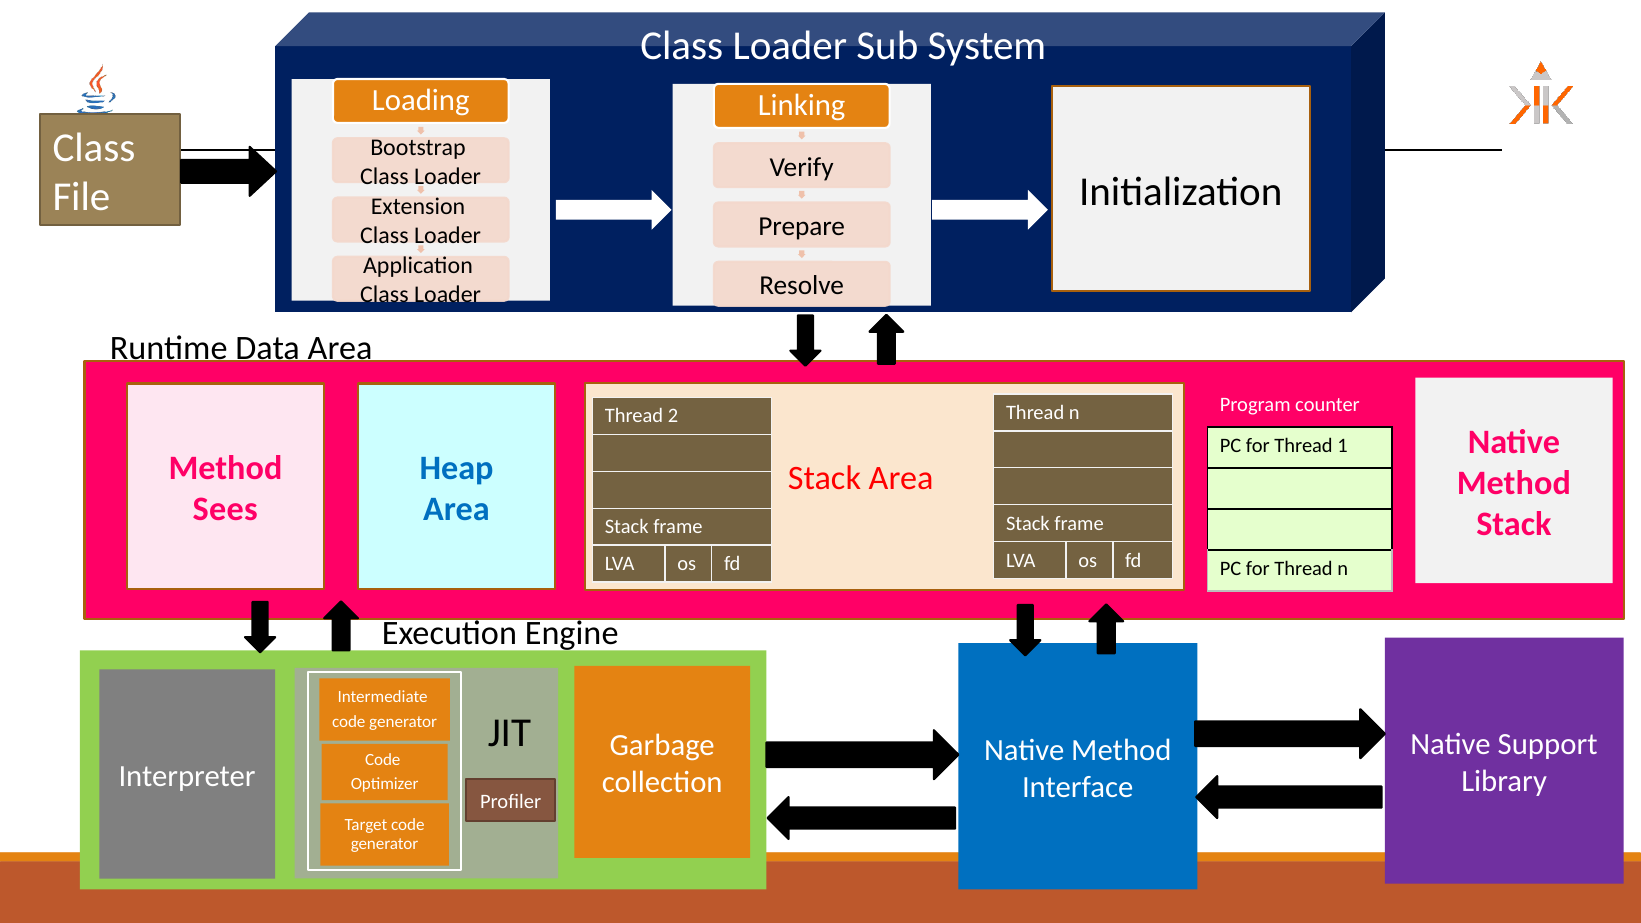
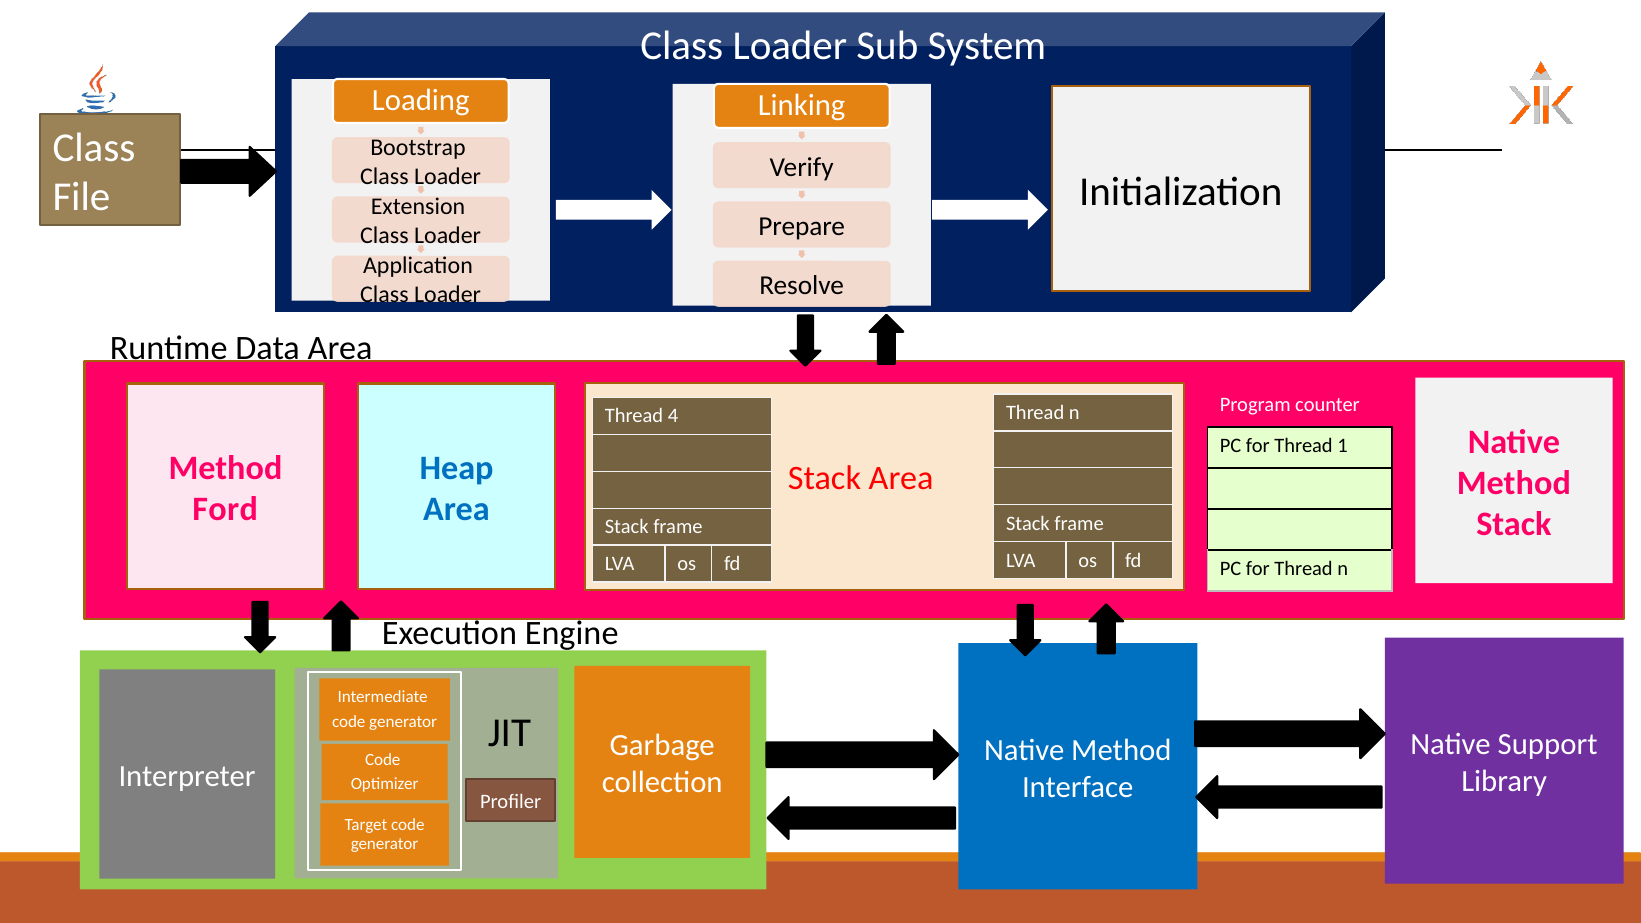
2: 2 -> 4
Sees: Sees -> Ford
